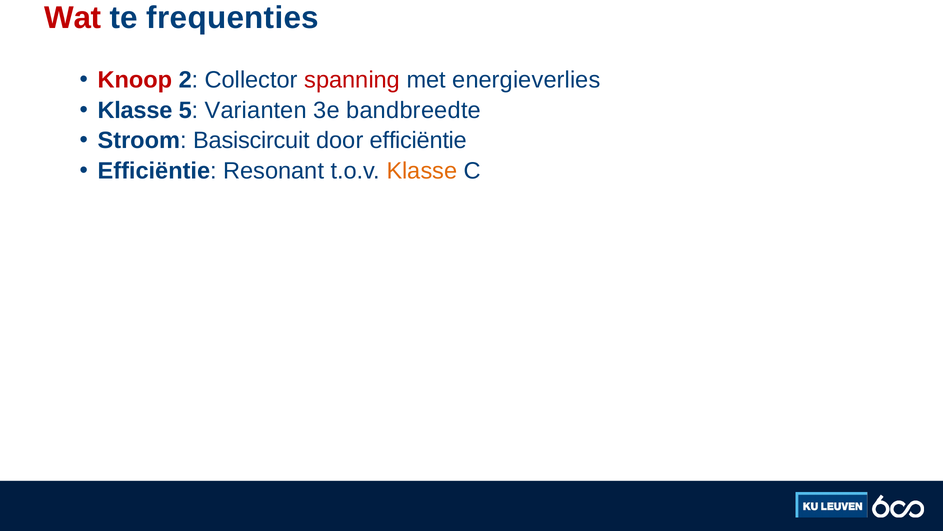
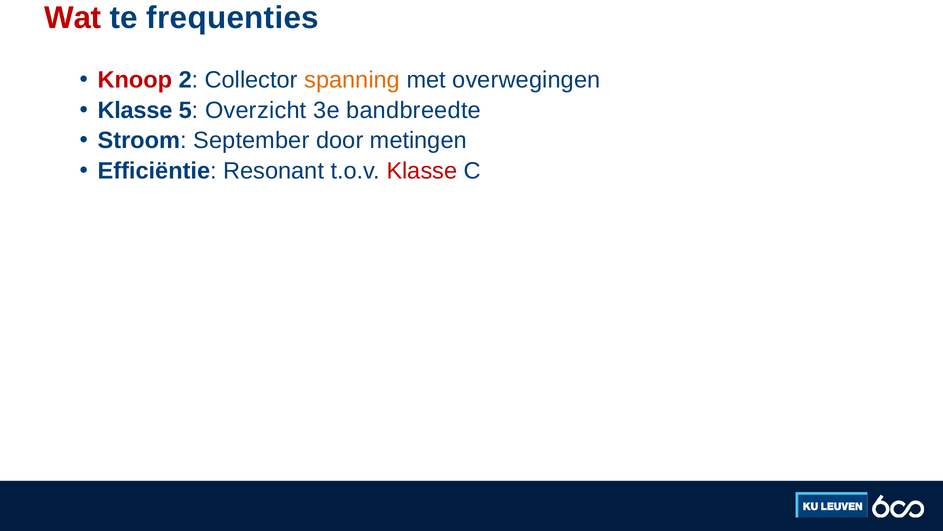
spanning colour: red -> orange
energieverlies: energieverlies -> overwegingen
Varianten: Varianten -> Overzicht
Basiscircuit: Basiscircuit -> September
door efficiëntie: efficiëntie -> metingen
Klasse at (422, 171) colour: orange -> red
